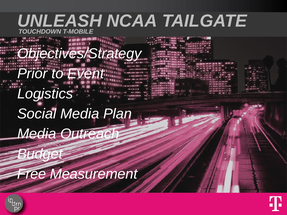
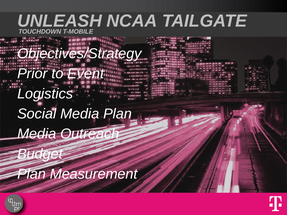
Free at (32, 174): Free -> Plan
